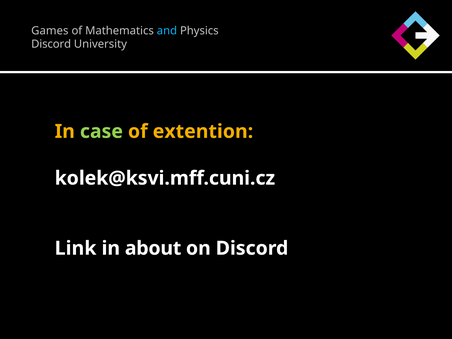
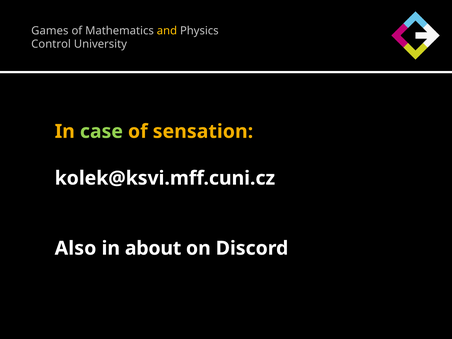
and colour: light blue -> yellow
Discord at (51, 44): Discord -> Control
extention: extention -> sensation
Link: Link -> Also
